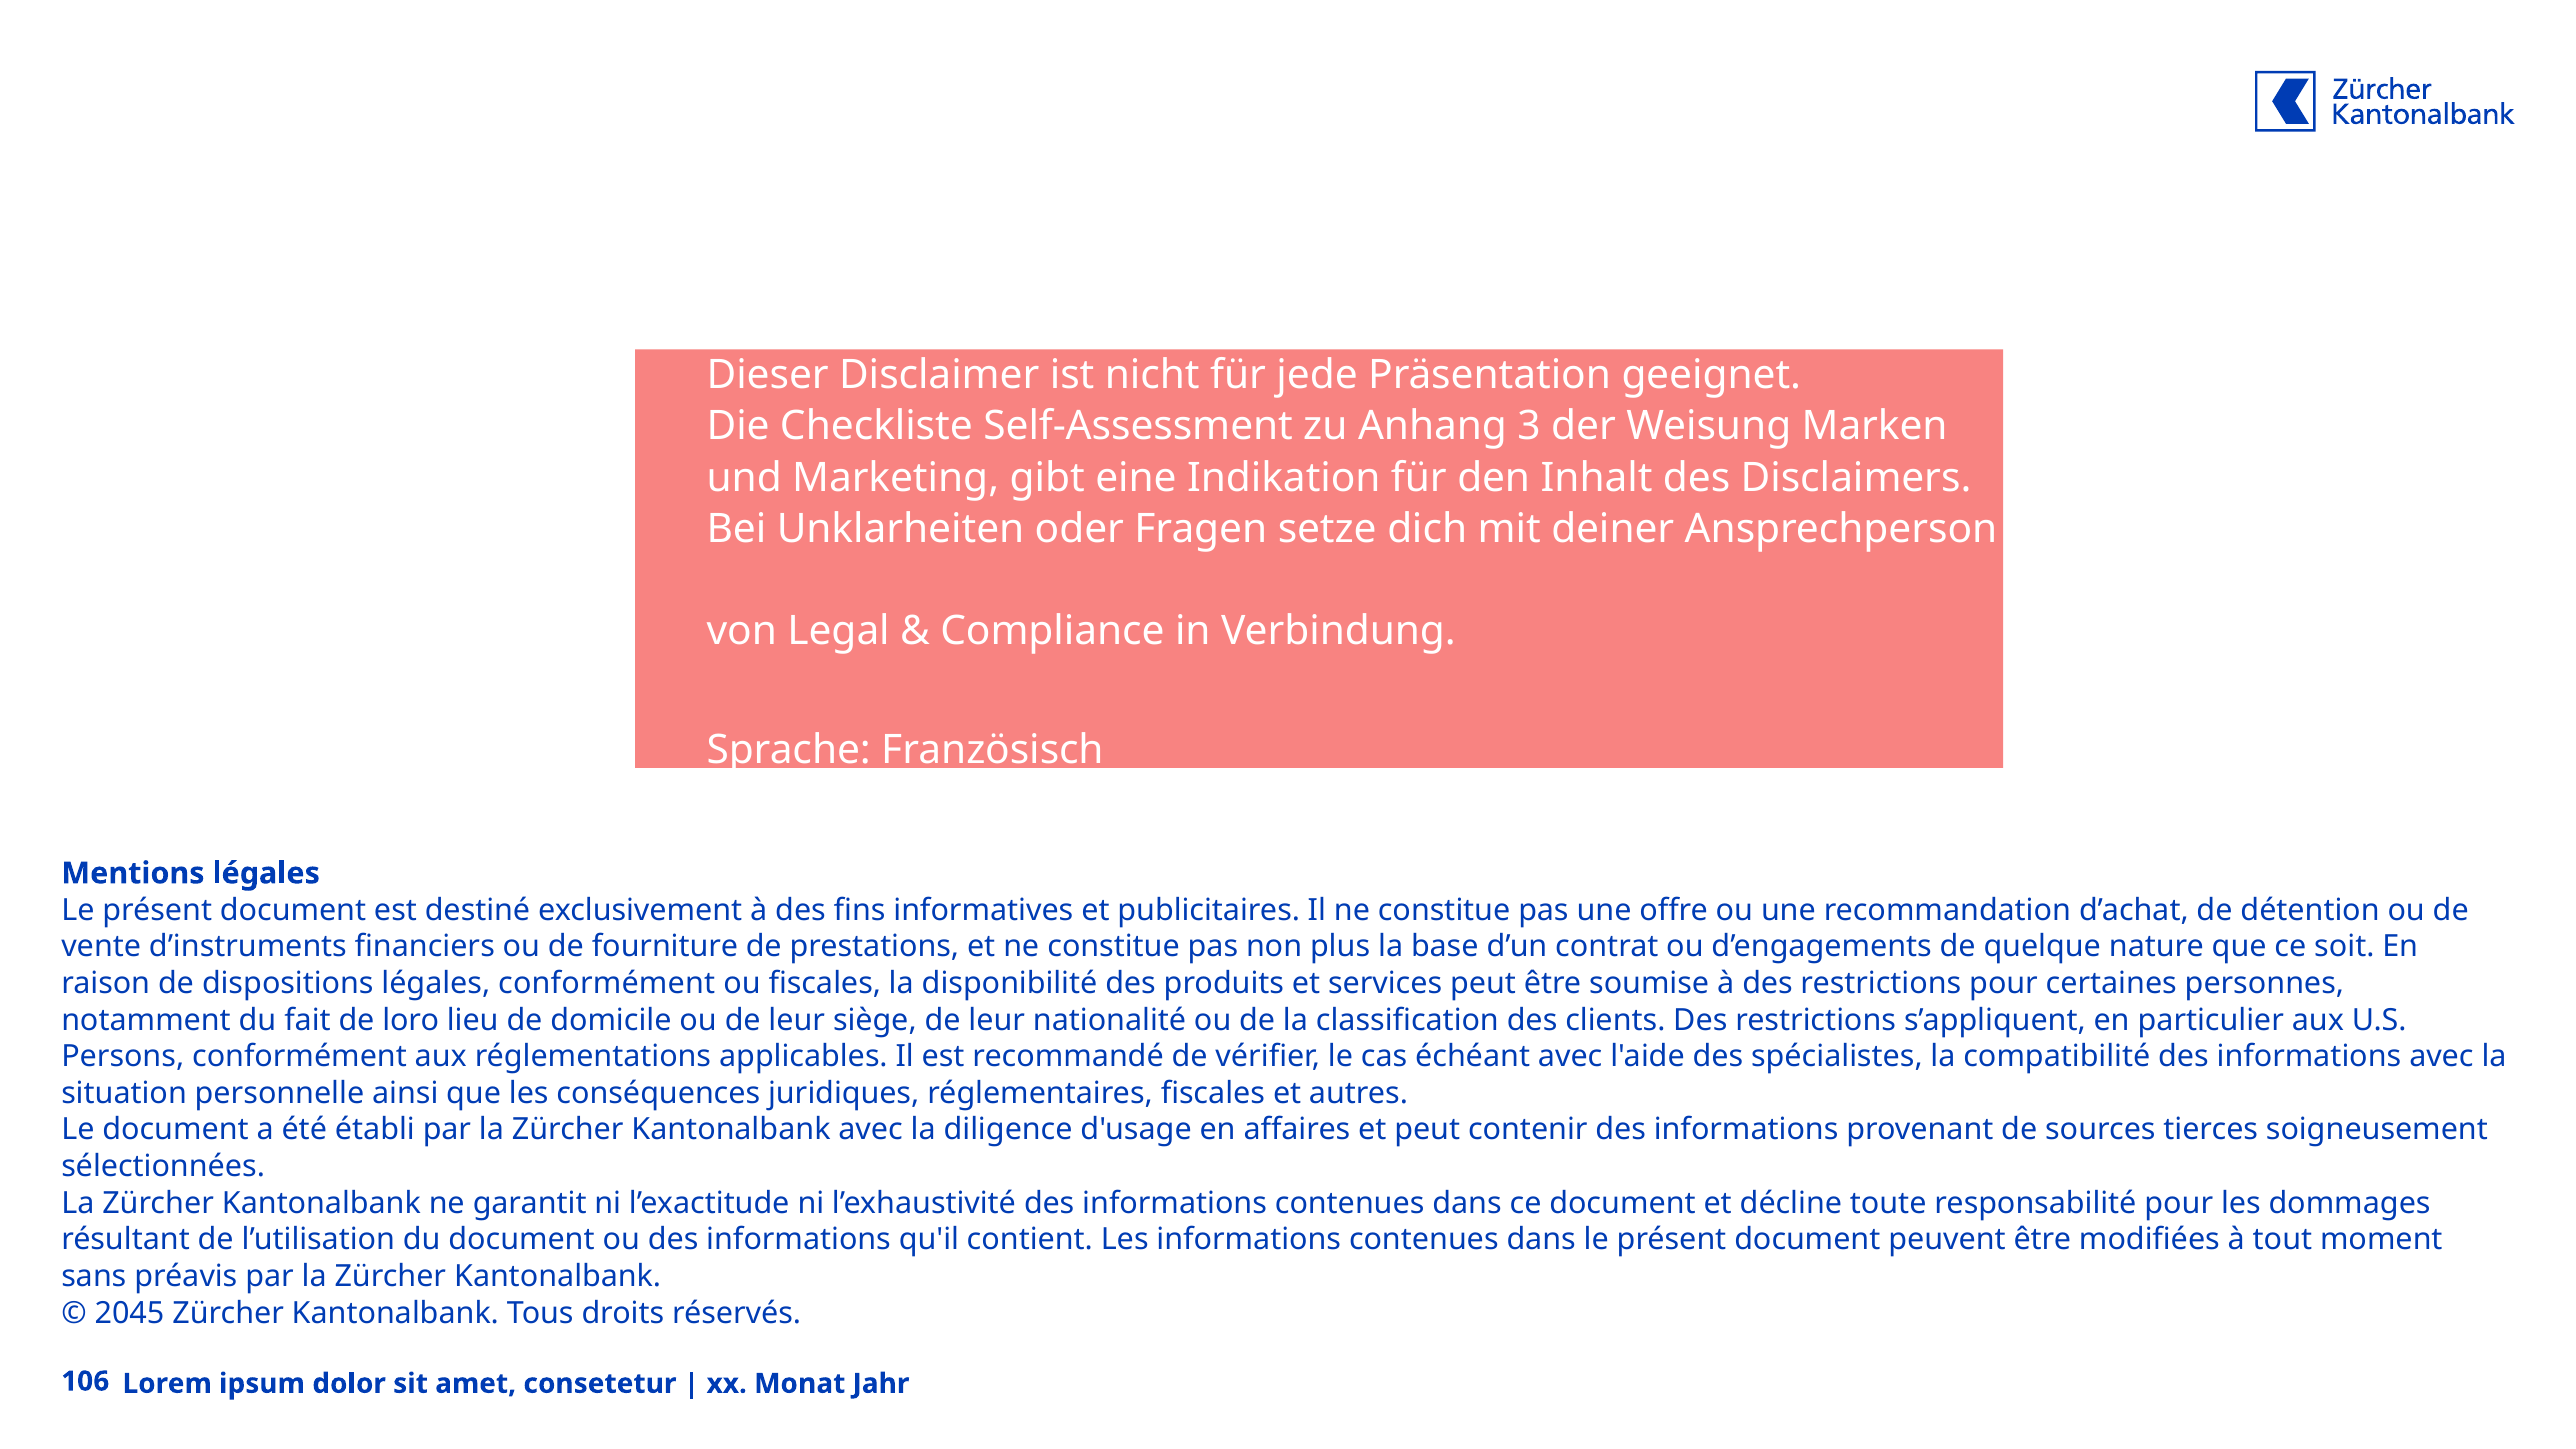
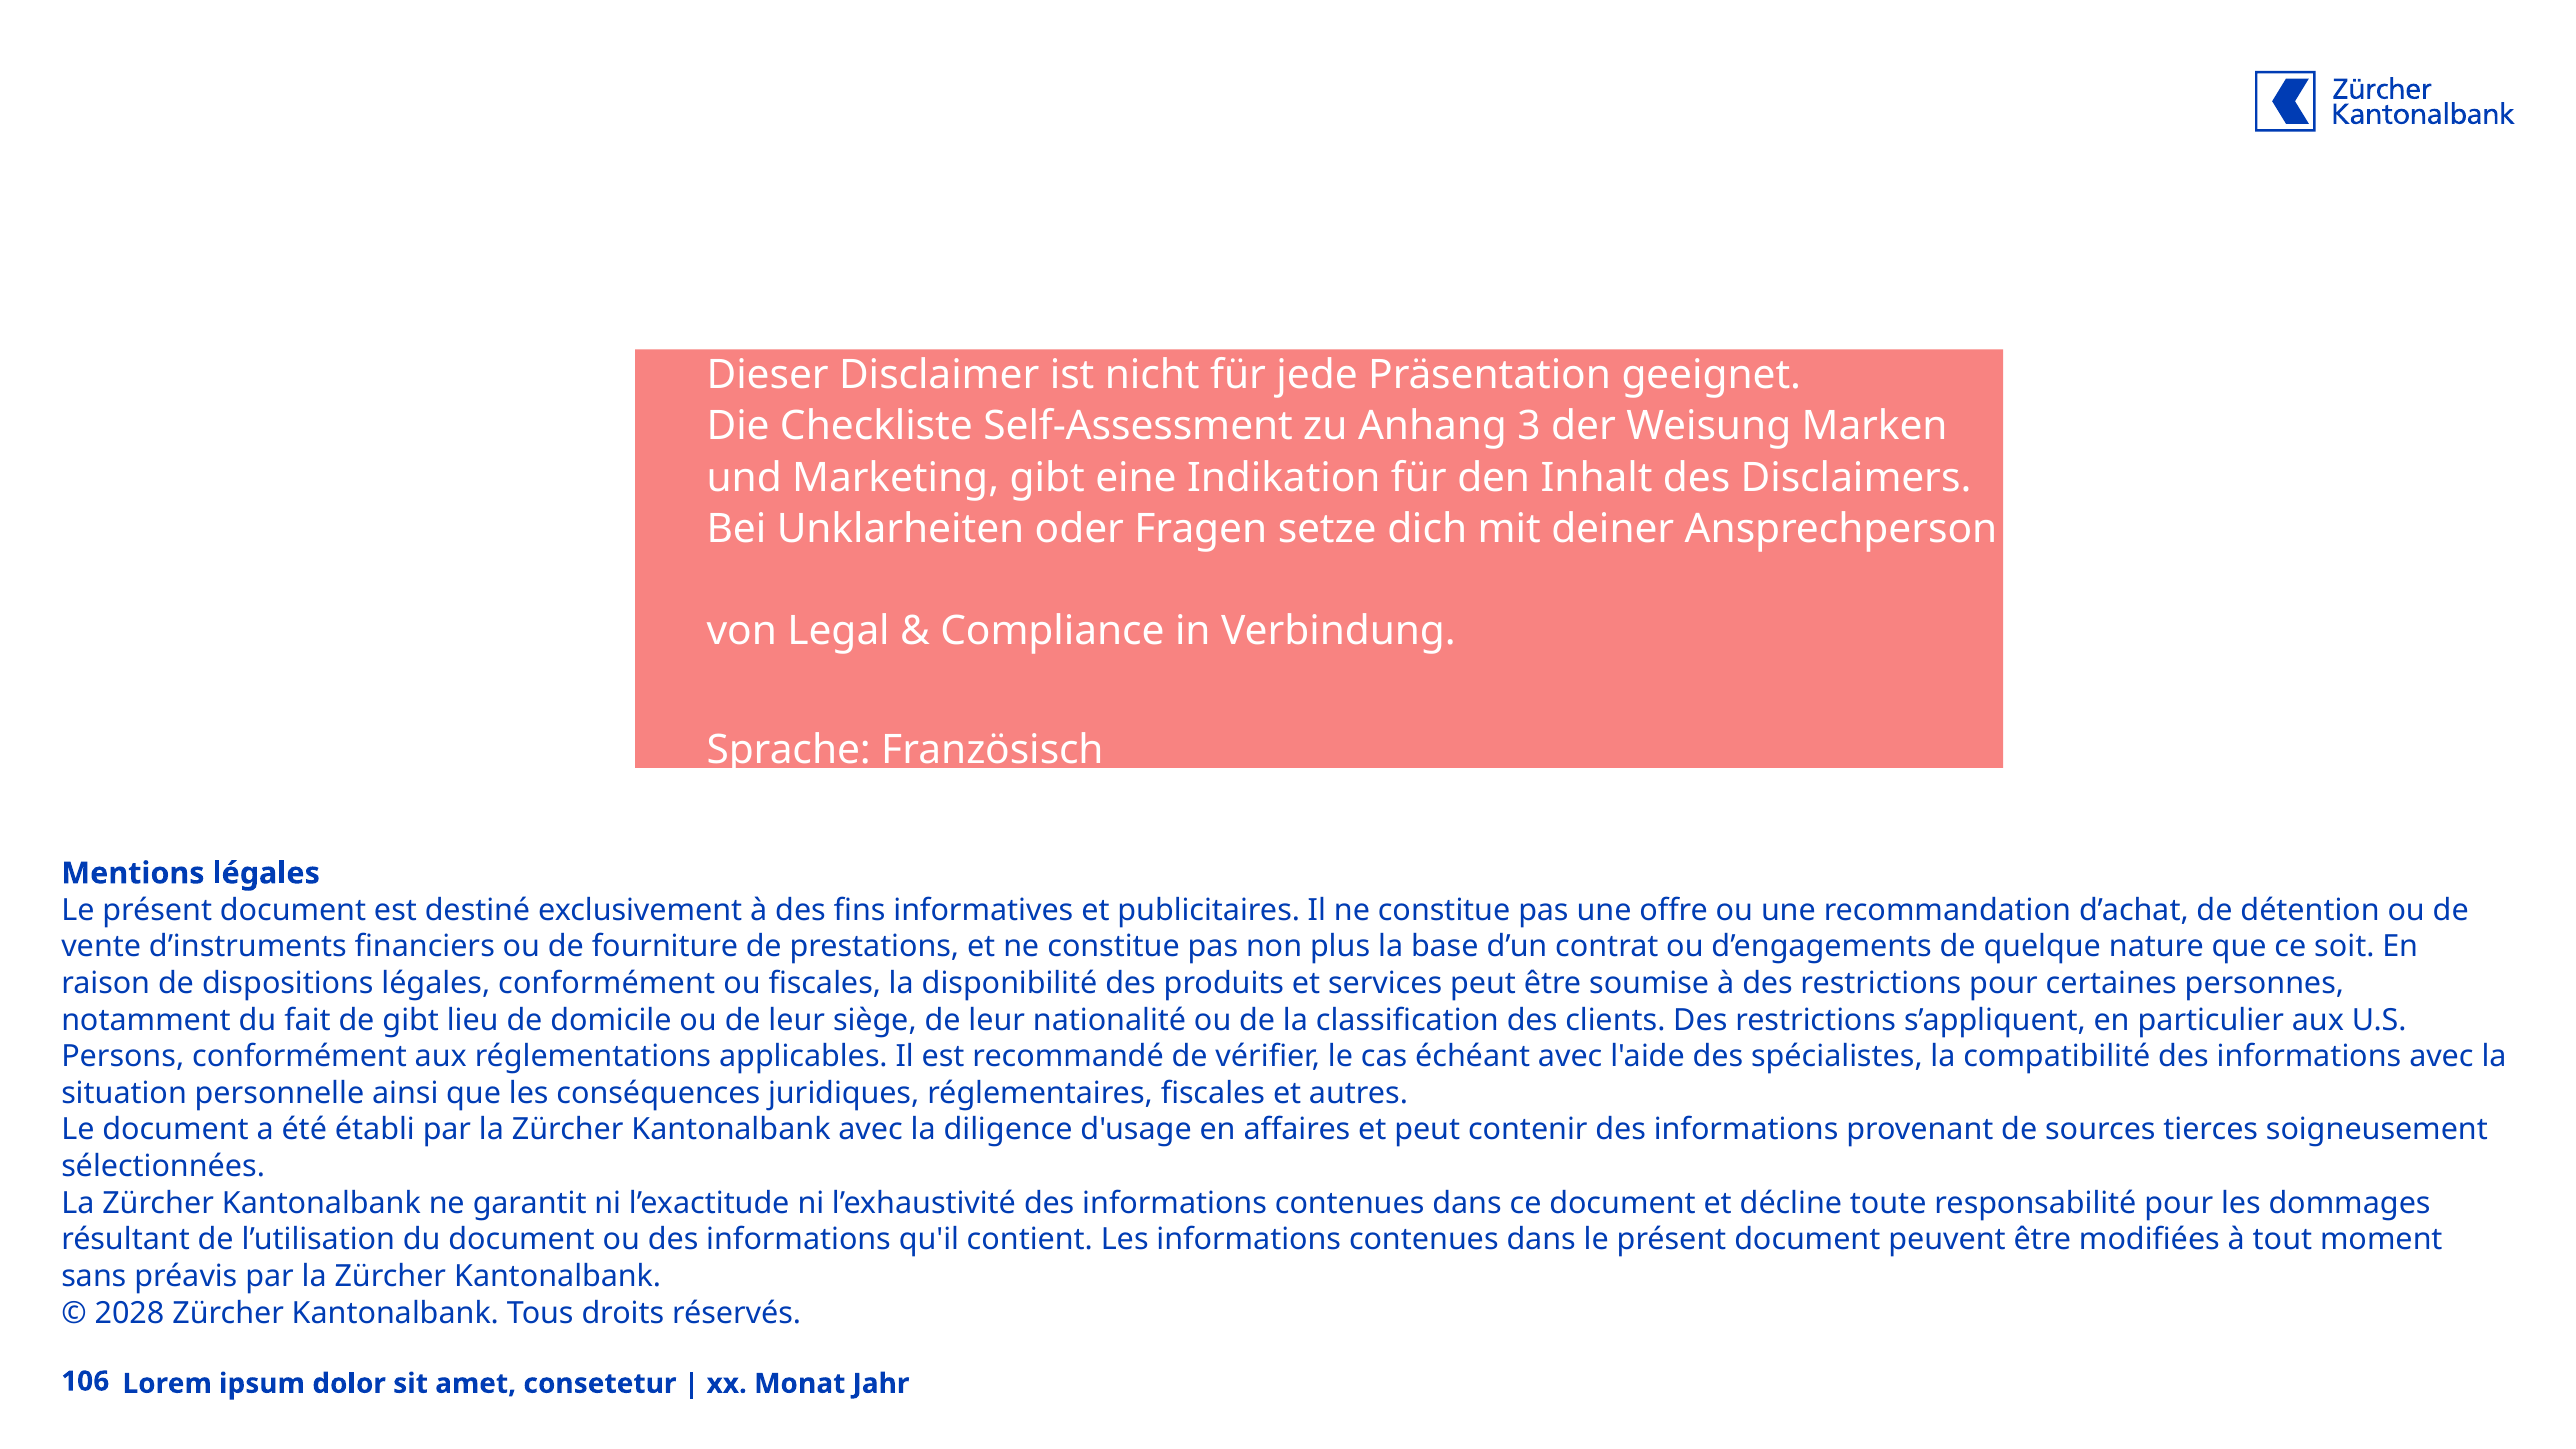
de loro: loro -> gibt
2045: 2045 -> 2028
